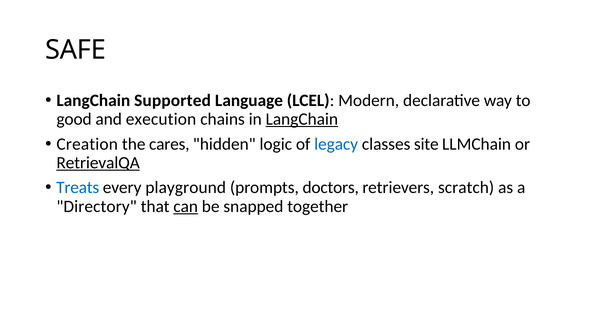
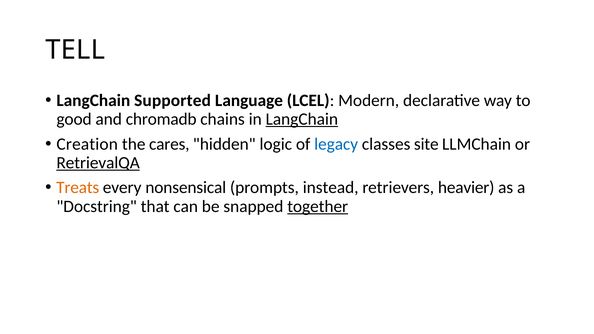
SAFE: SAFE -> TELL
execution: execution -> chromadb
Treats colour: blue -> orange
playground: playground -> nonsensical
doctors: doctors -> instead
scratch: scratch -> heavier
Directory: Directory -> Docstring
can underline: present -> none
together underline: none -> present
